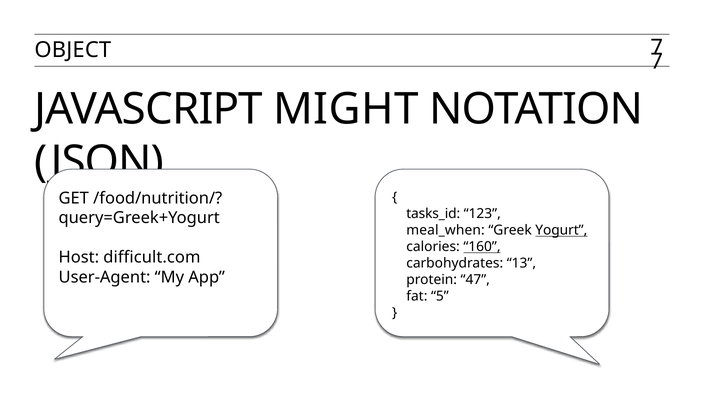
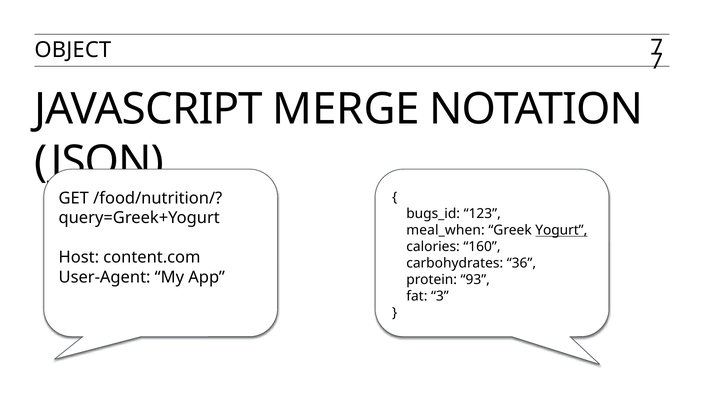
MIGHT: MIGHT -> MERGE
tasks_id: tasks_id -> bugs_id
160 underline: present -> none
difficult.com: difficult.com -> content.com
13: 13 -> 36
47: 47 -> 93
5: 5 -> 3
